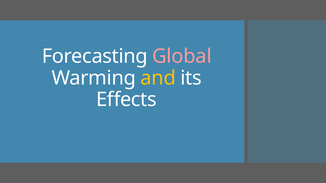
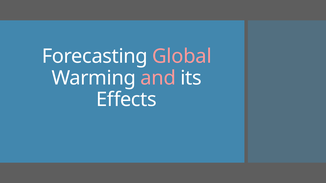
and colour: yellow -> pink
